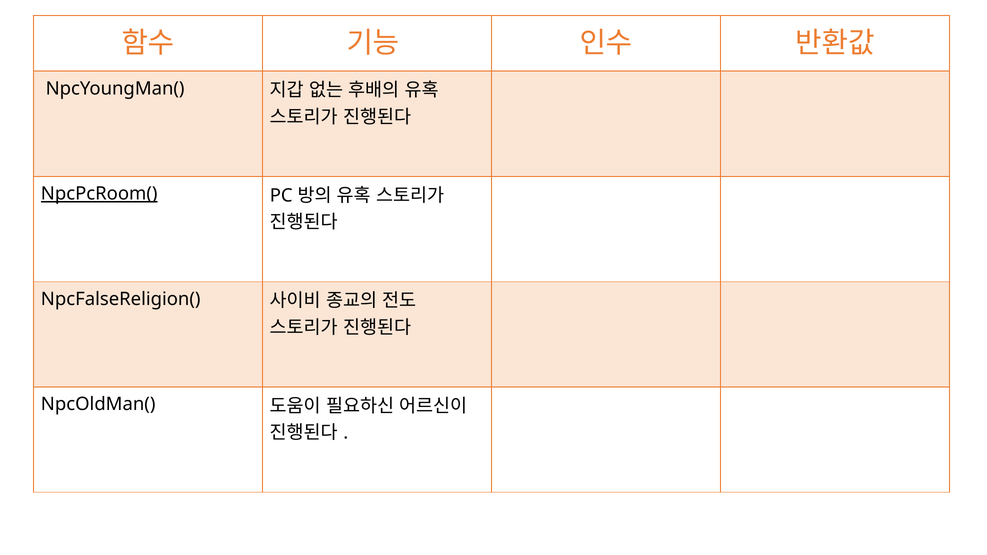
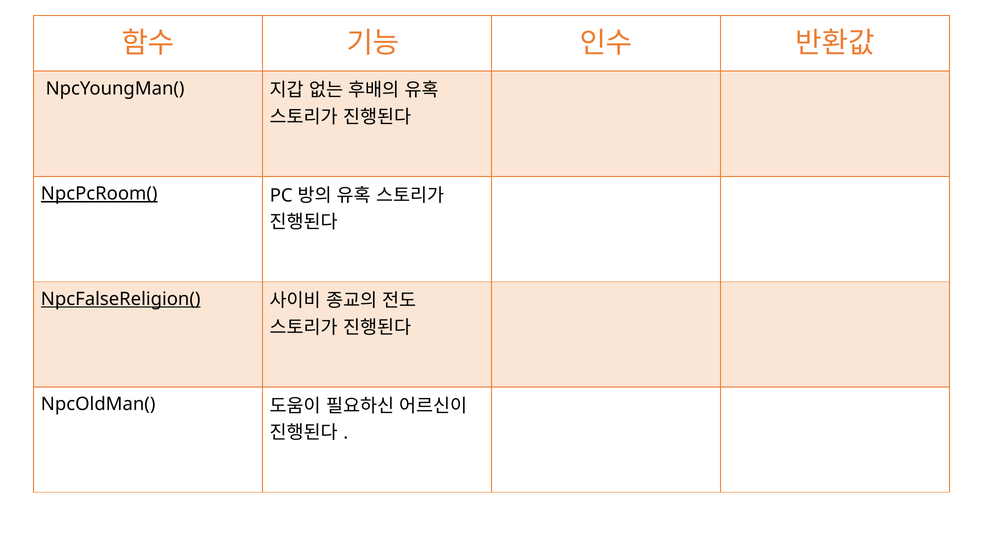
NpcFalseReligion( underline: none -> present
